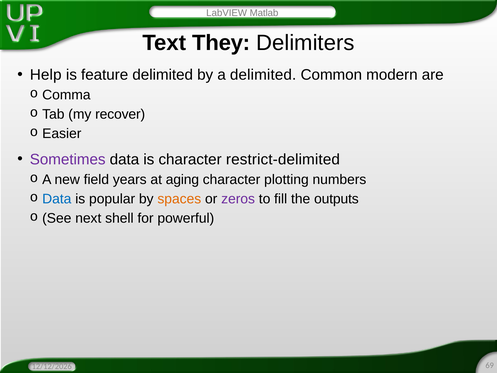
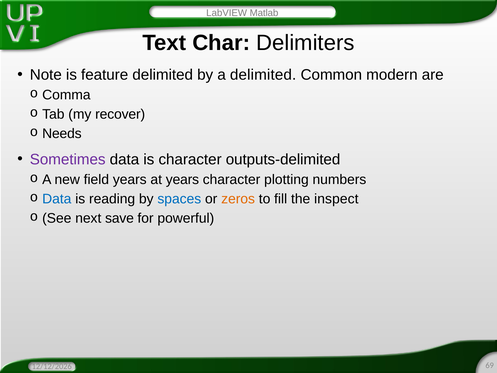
They: They -> Char
Help: Help -> Note
Easier: Easier -> Needs
restrict-delimited: restrict-delimited -> outputs-delimited
at aging: aging -> years
popular: popular -> reading
spaces colour: orange -> blue
zeros colour: purple -> orange
outputs: outputs -> inspect
shell: shell -> save
